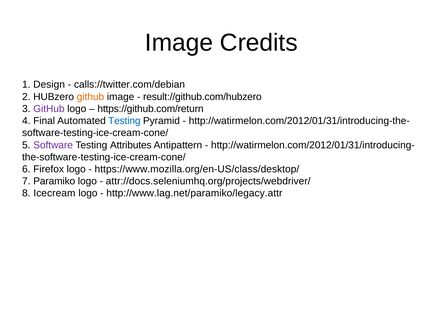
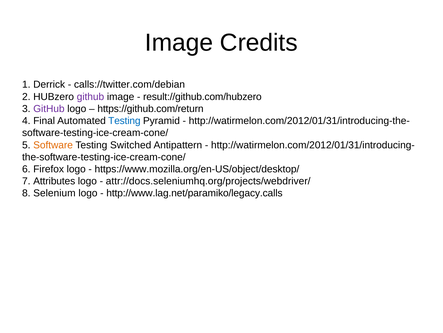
Design: Design -> Derrick
github at (90, 97) colour: orange -> purple
Software colour: purple -> orange
Attributes: Attributes -> Switched
https://www.mozilla.org/en-US/class/desktop/: https://www.mozilla.org/en-US/class/desktop/ -> https://www.mozilla.org/en-US/object/desktop/
Paramiko: Paramiko -> Attributes
Icecream: Icecream -> Selenium
http://www.lag.net/paramiko/legacy.attr: http://www.lag.net/paramiko/legacy.attr -> http://www.lag.net/paramiko/legacy.calls
